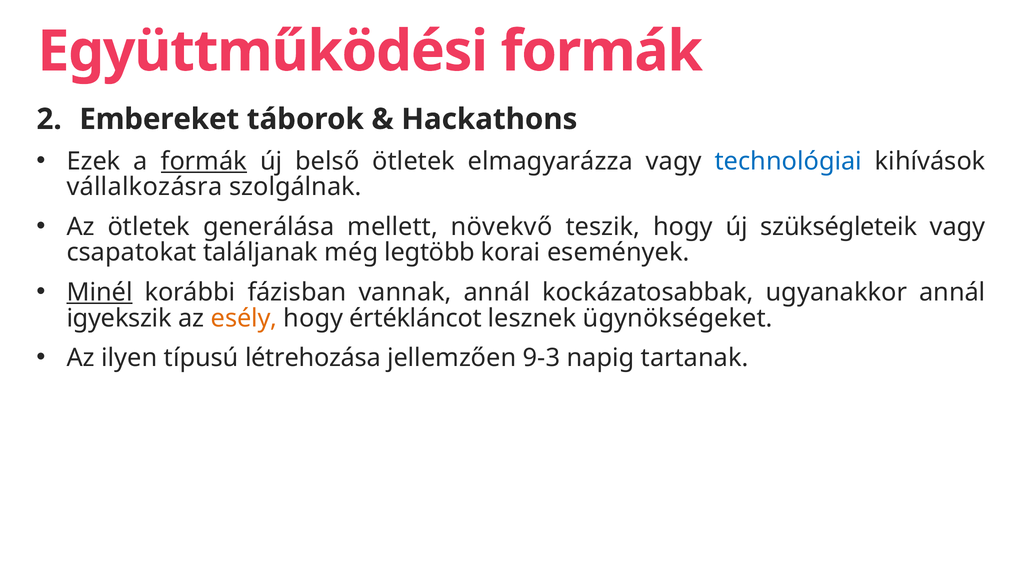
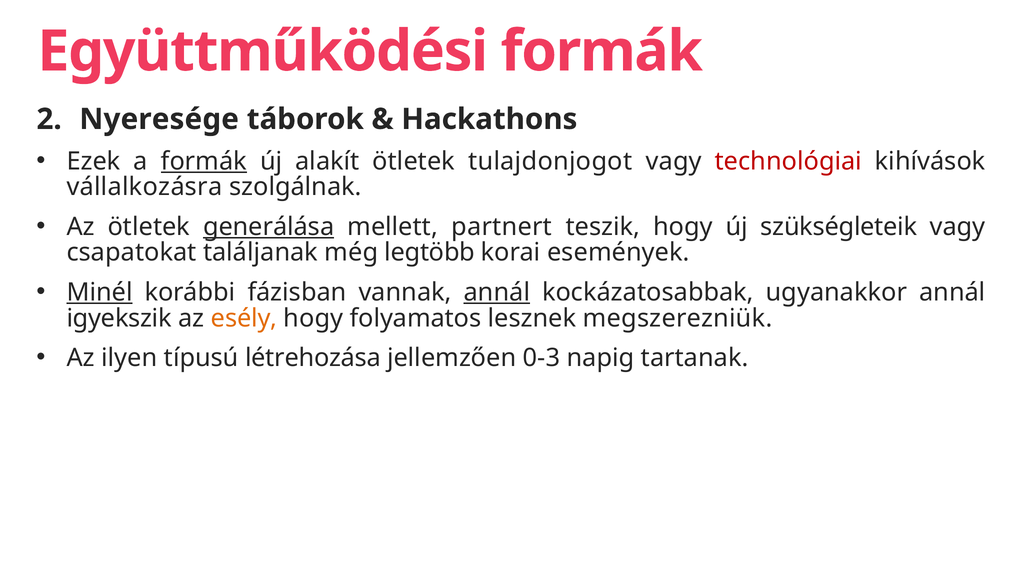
Embereket: Embereket -> Nyeresége
belső: belső -> alakít
elmagyarázza: elmagyarázza -> tulajdonjogot
technológiai colour: blue -> red
generálása underline: none -> present
növekvő: növekvő -> partnert
annál at (497, 292) underline: none -> present
értékláncot: értékláncot -> folyamatos
ügynökségeket: ügynökségeket -> megszerezniük
9-3: 9-3 -> 0-3
